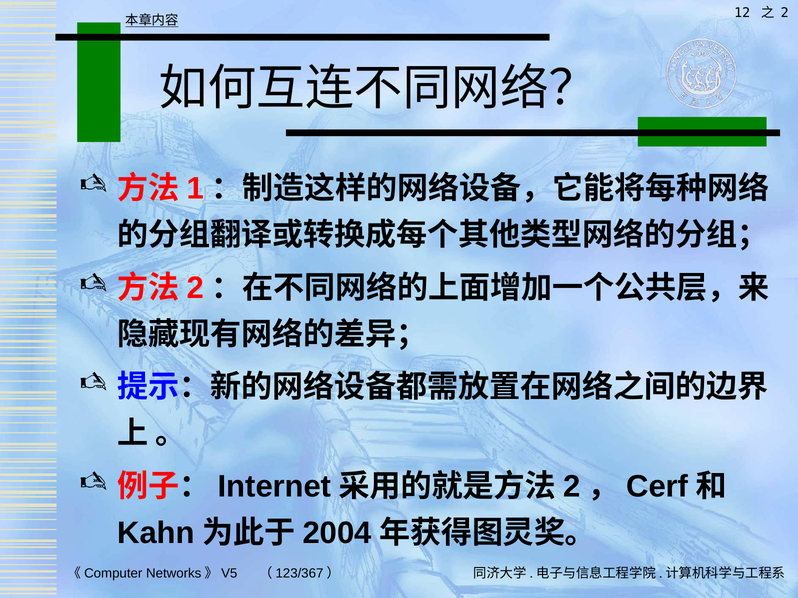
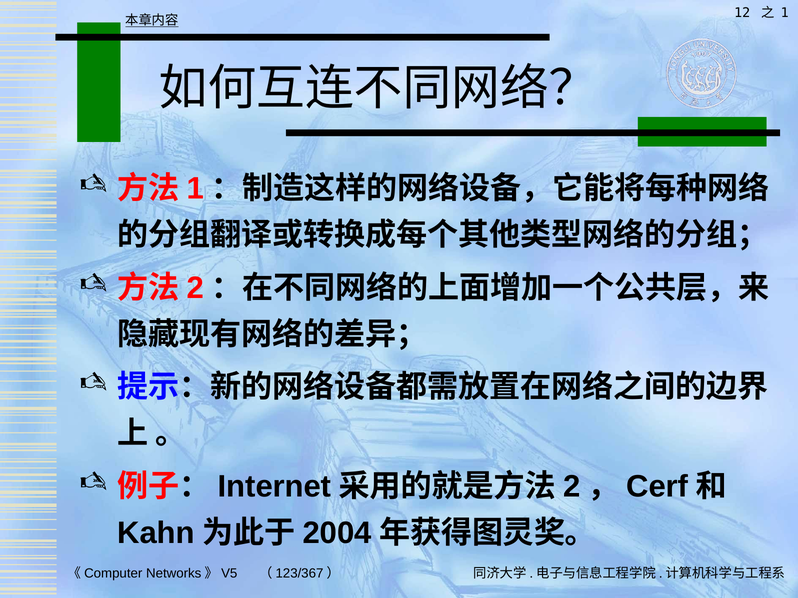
2 at (785, 13): 2 -> 1
